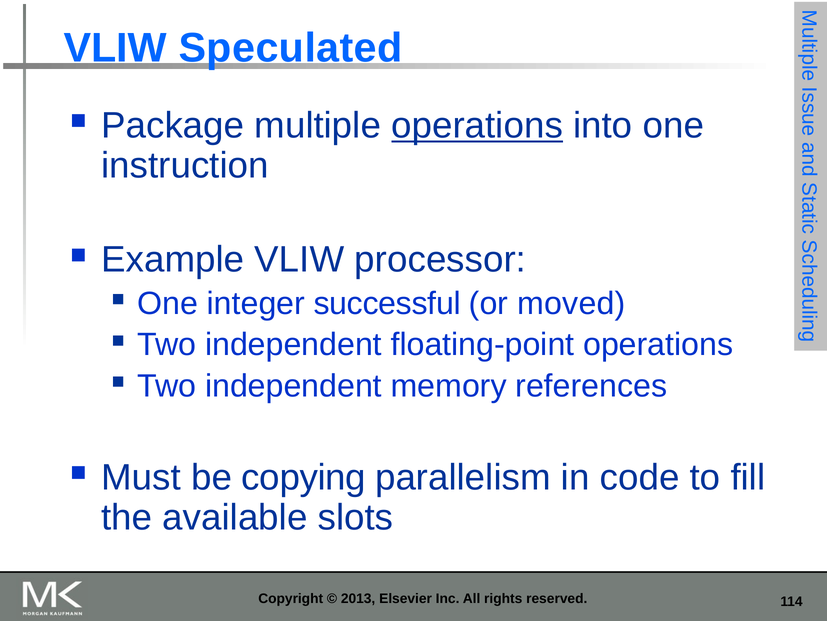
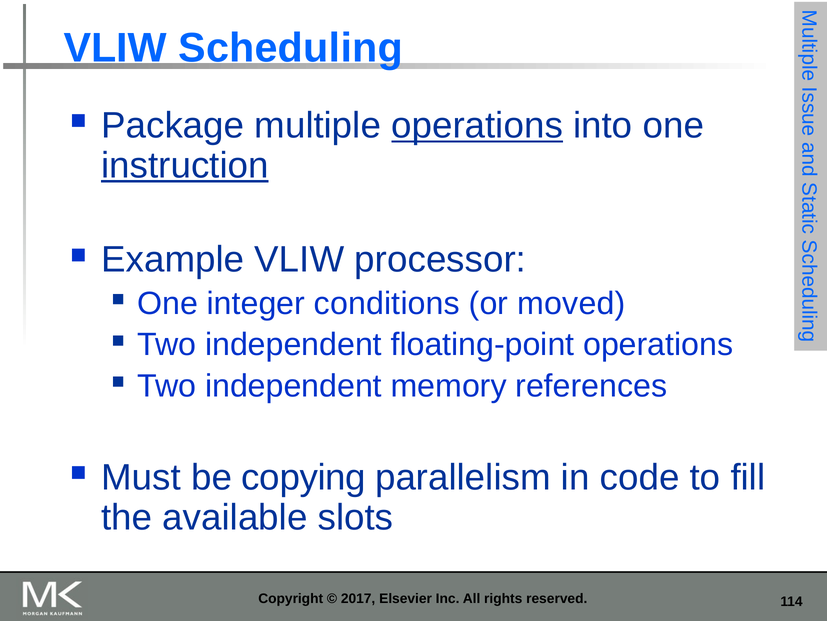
Speculated: Speculated -> Scheduling
instruction underline: none -> present
successful: successful -> conditions
2013: 2013 -> 2017
